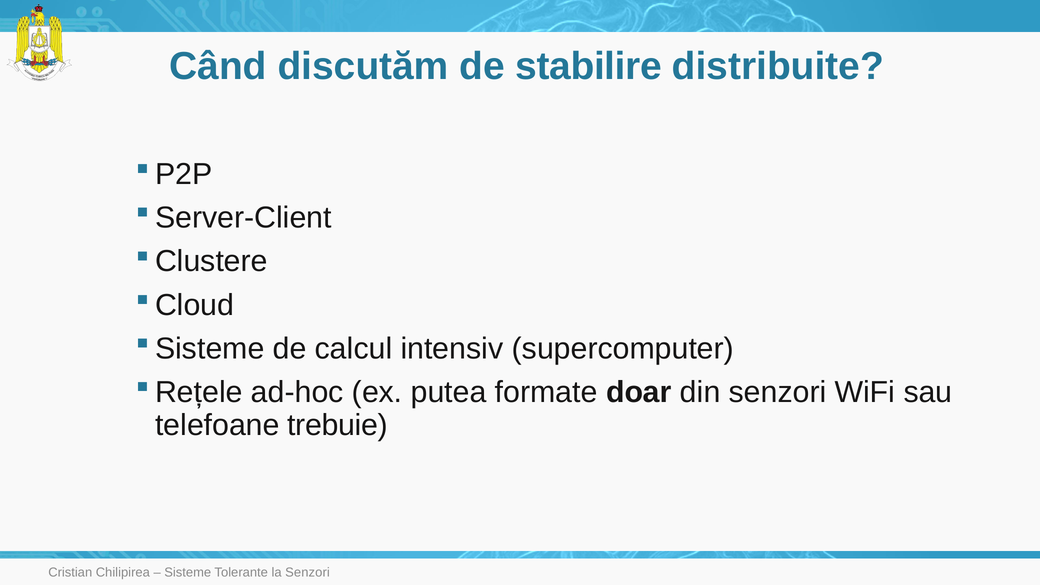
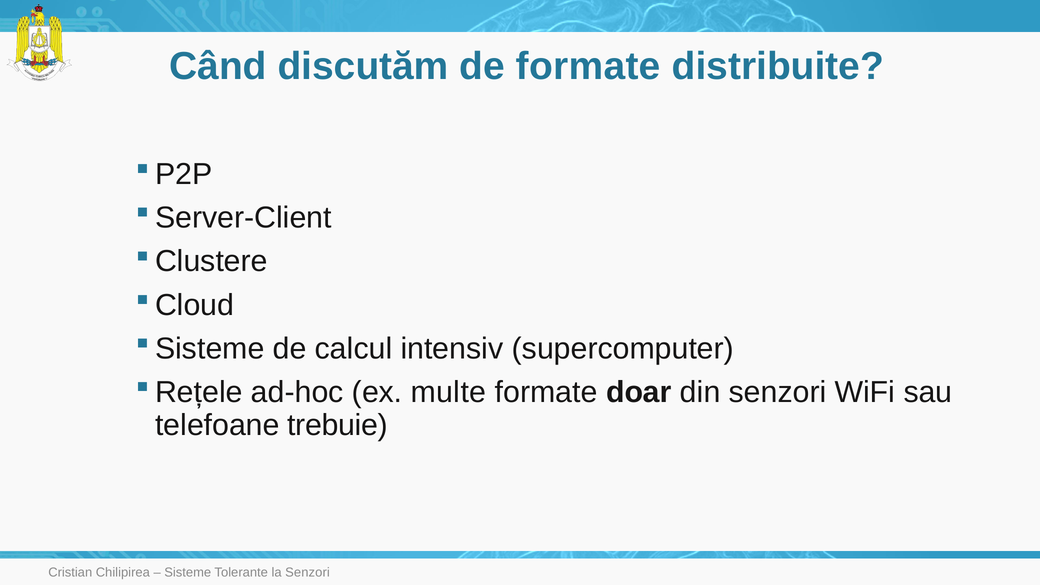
de stabilire: stabilire -> formate
putea: putea -> multe
